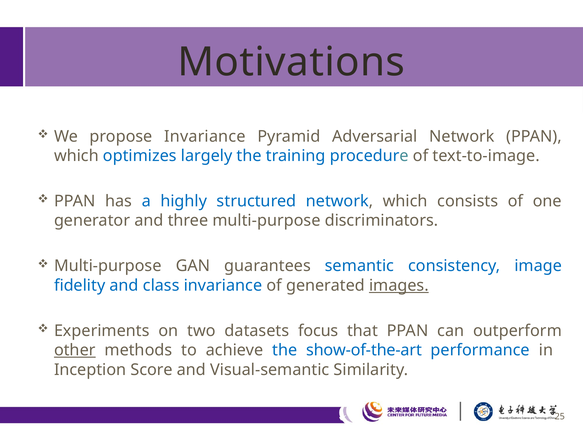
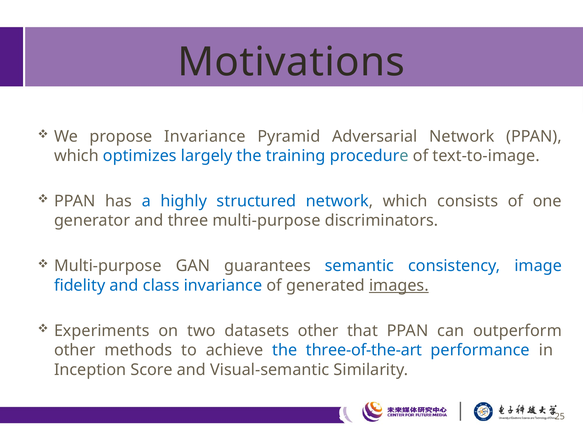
datasets focus: focus -> other
other at (75, 350) underline: present -> none
show-of-the-art: show-of-the-art -> three-of-the-art
